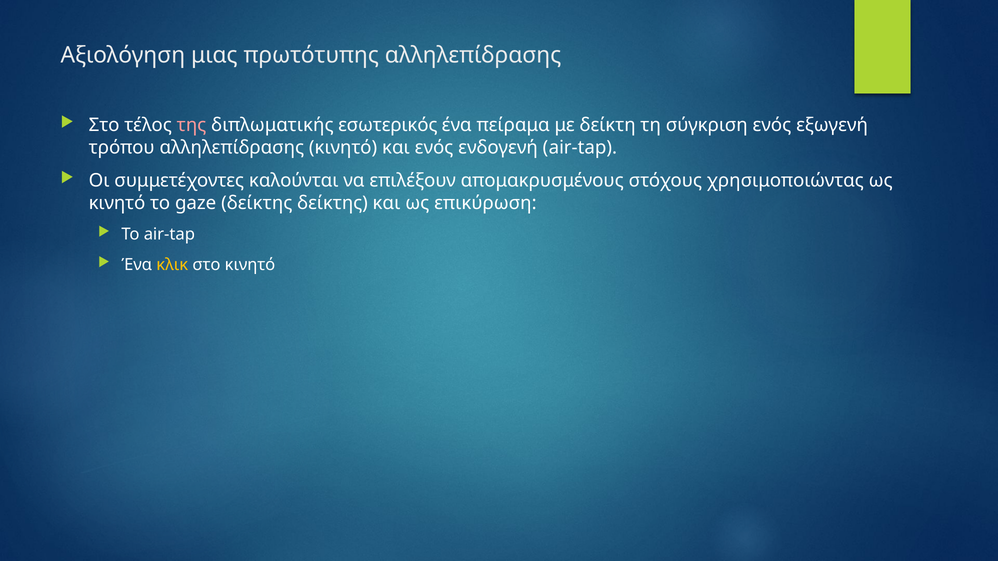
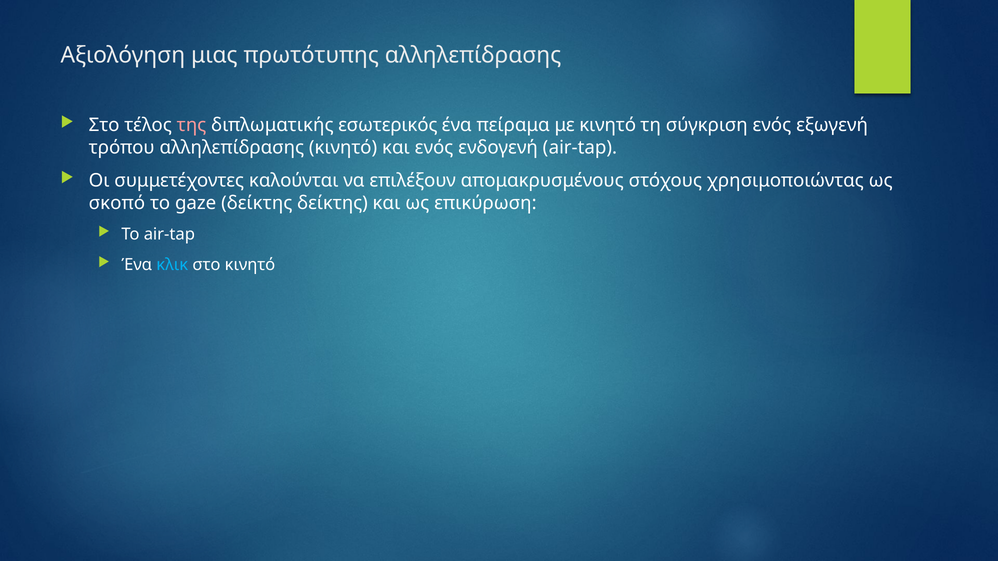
με δείκτη: δείκτη -> κινητό
κινητό at (117, 203): κινητό -> σκοπό
κλικ colour: yellow -> light blue
